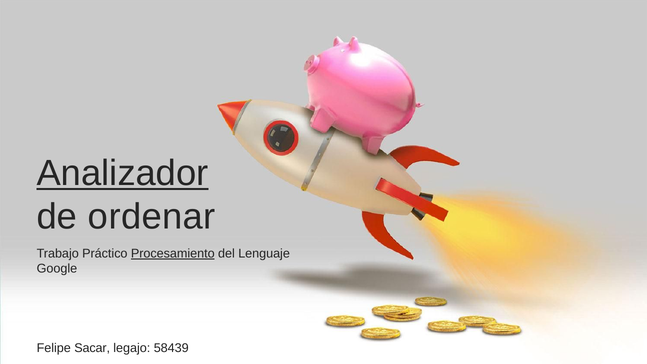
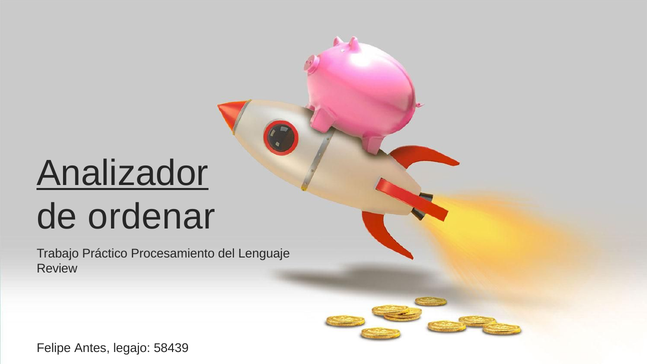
Procesamiento underline: present -> none
Google: Google -> Review
Sacar: Sacar -> Antes
